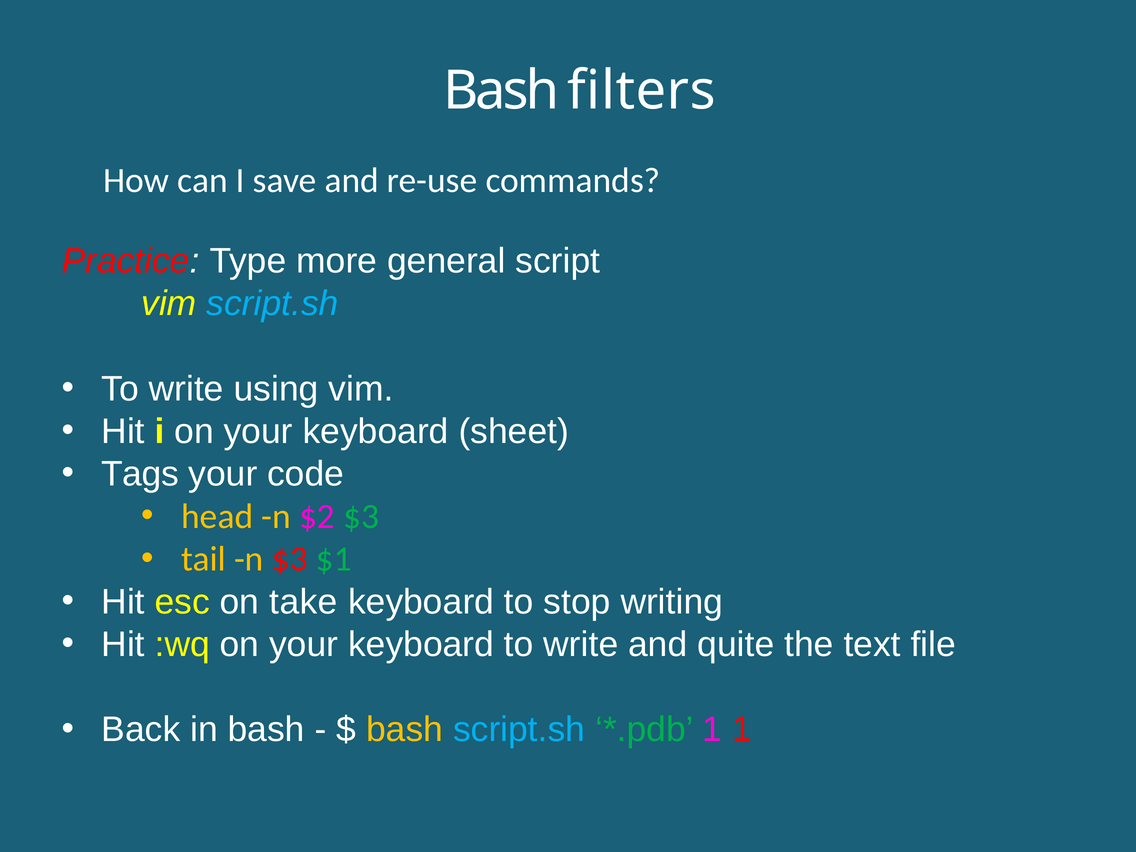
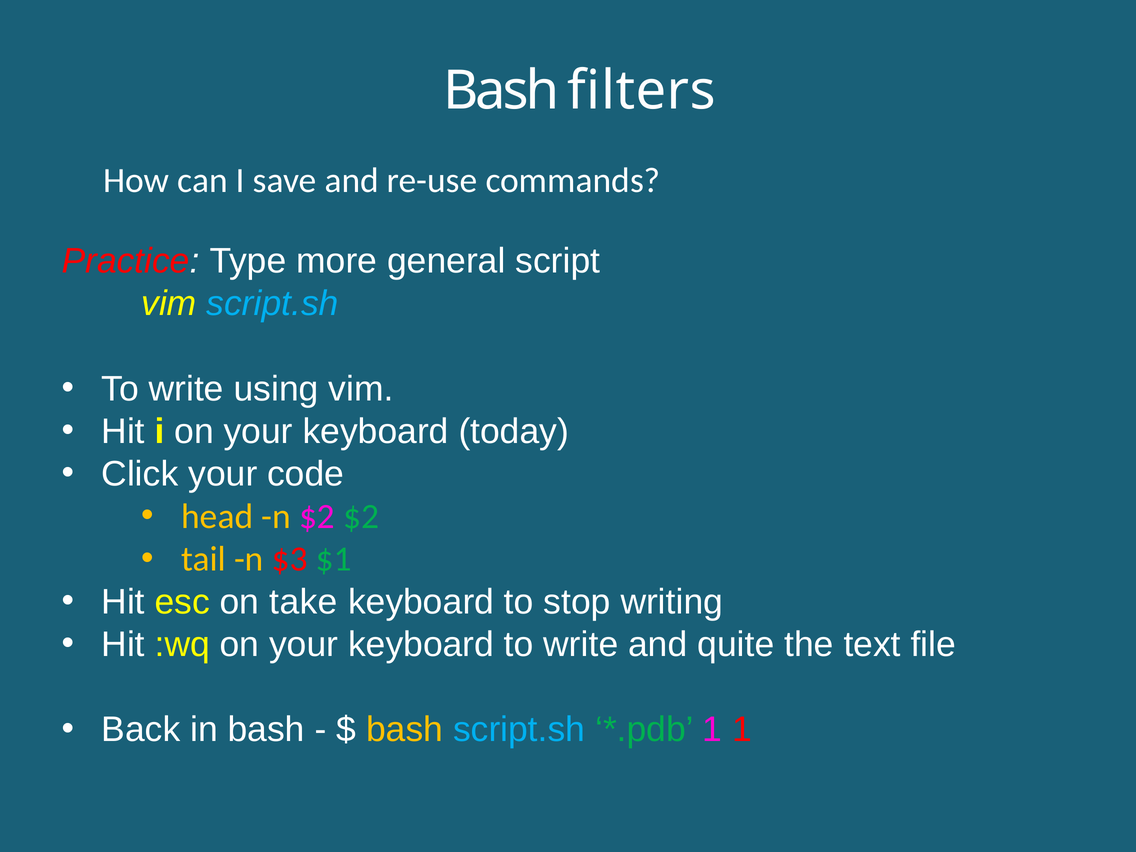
sheet: sheet -> today
Tags: Tags -> Click
$2 $3: $3 -> $2
